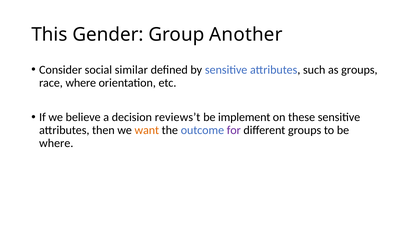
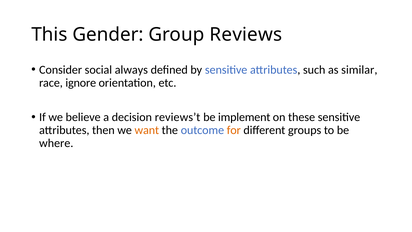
Another: Another -> Reviews
similar: similar -> always
as groups: groups -> similar
race where: where -> ignore
for colour: purple -> orange
